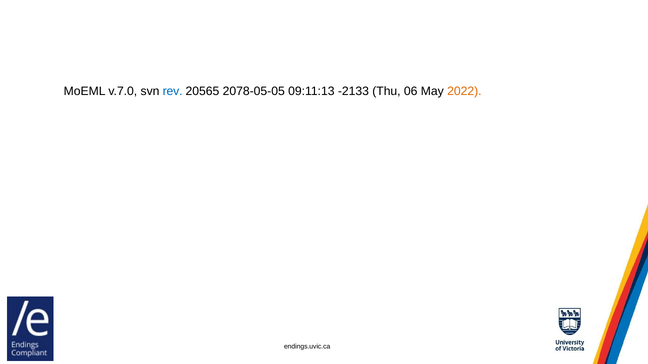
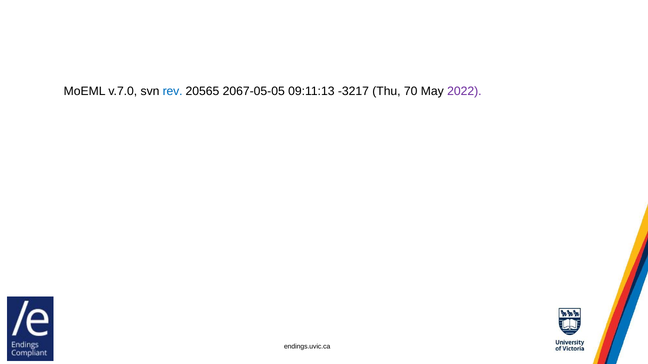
2078-05-05: 2078-05-05 -> 2067-05-05
-2133: -2133 -> -3217
06: 06 -> 70
2022 colour: orange -> purple
